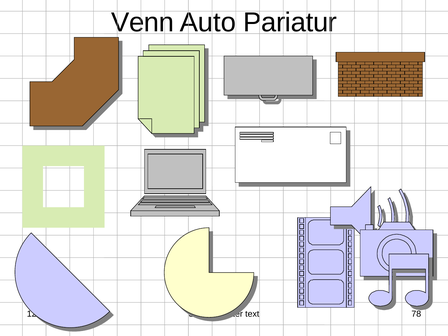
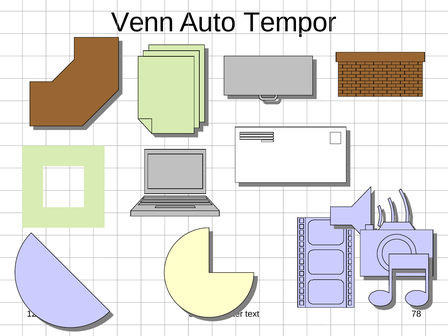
Pariatur: Pariatur -> Tempor
